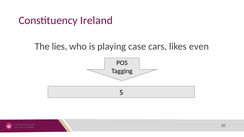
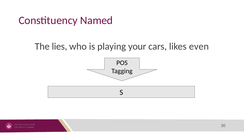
Ireland: Ireland -> Named
case: case -> your
